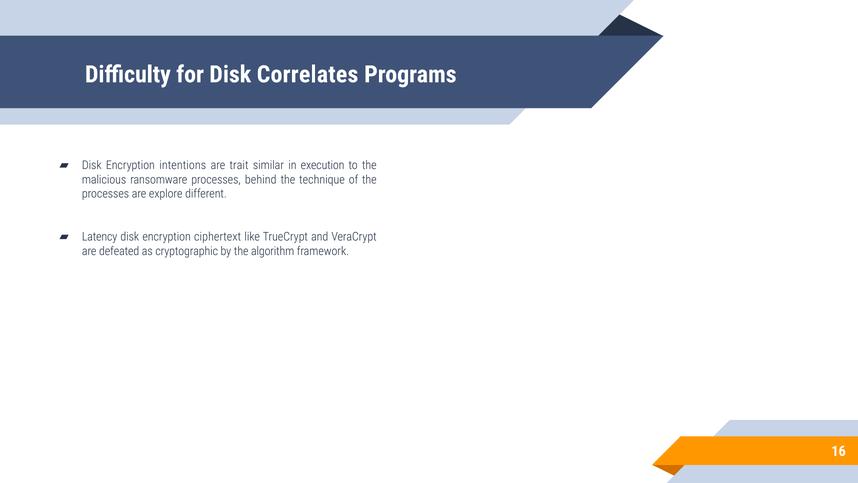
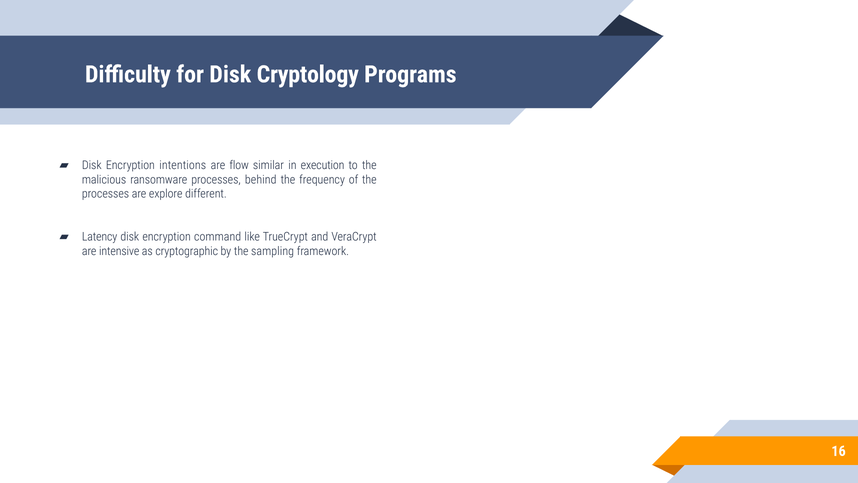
Correlates: Correlates -> Cryptology
trait: trait -> flow
technique: technique -> frequency
ciphertext: ciphertext -> command
defeated: defeated -> intensive
algorithm: algorithm -> sampling
